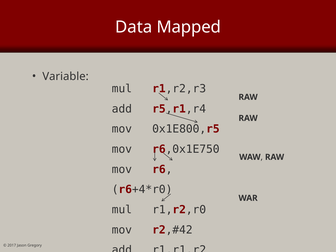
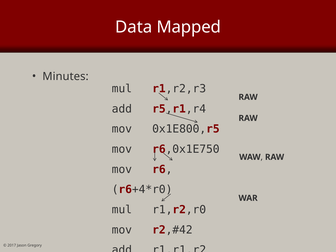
Variable: Variable -> Minutes
